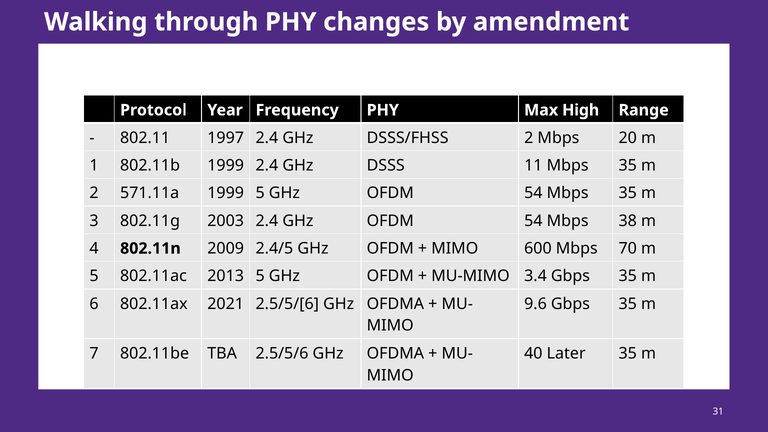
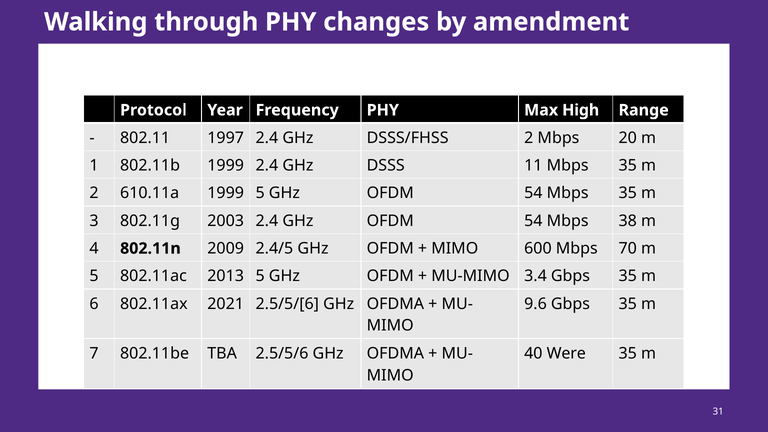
571.11a: 571.11a -> 610.11a
Later: Later -> Were
